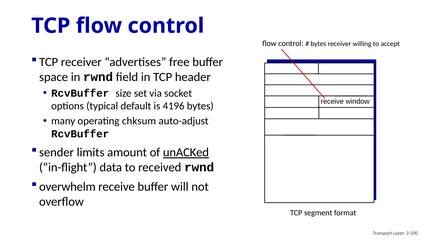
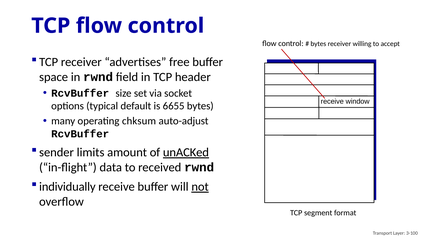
4196: 4196 -> 6655
overwhelm: overwhelm -> individually
not underline: none -> present
